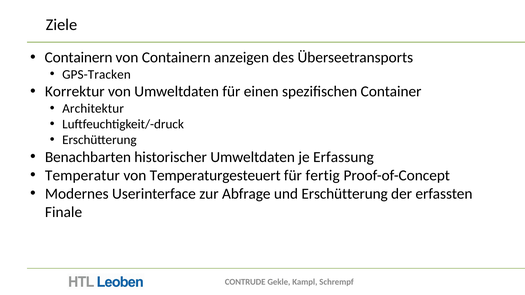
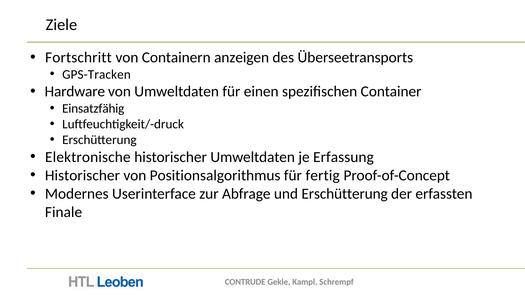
Containern at (79, 58): Containern -> Fortschritt
Korrektur: Korrektur -> Hardware
Architektur: Architektur -> Einsatzfähig
Benachbarten: Benachbarten -> Elektronische
Temperatur at (82, 176): Temperatur -> Historischer
Temperaturgesteuert: Temperaturgesteuert -> Positionsalgorithmus
